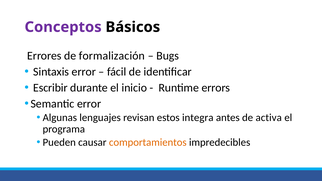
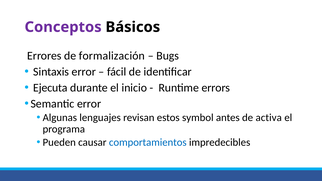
Escribir: Escribir -> Ejecuta
integra: integra -> symbol
comportamientos colour: orange -> blue
